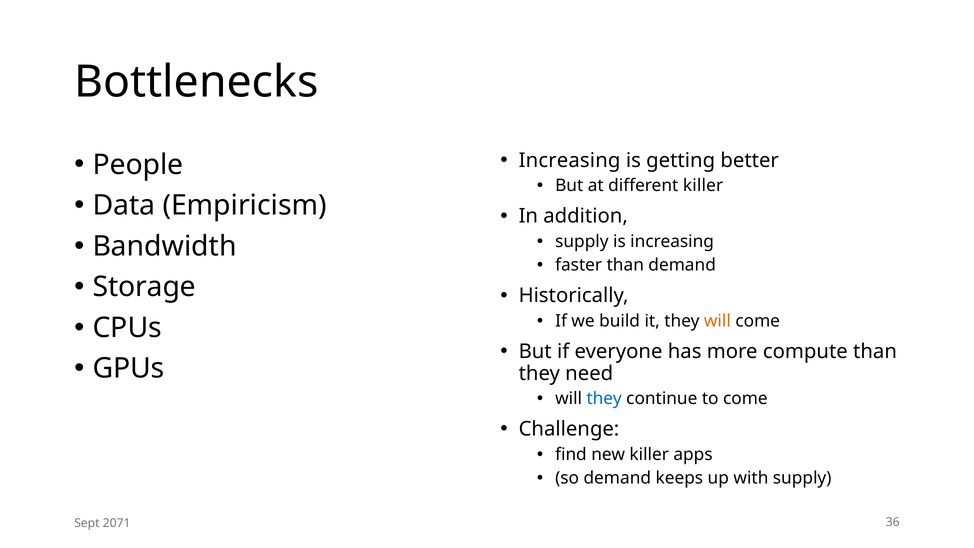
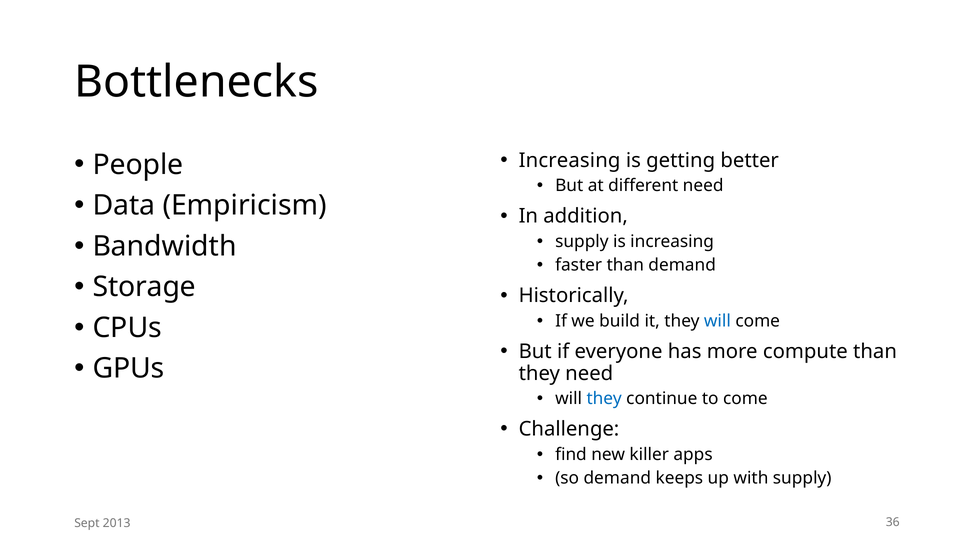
different killer: killer -> need
will at (717, 321) colour: orange -> blue
2071: 2071 -> 2013
